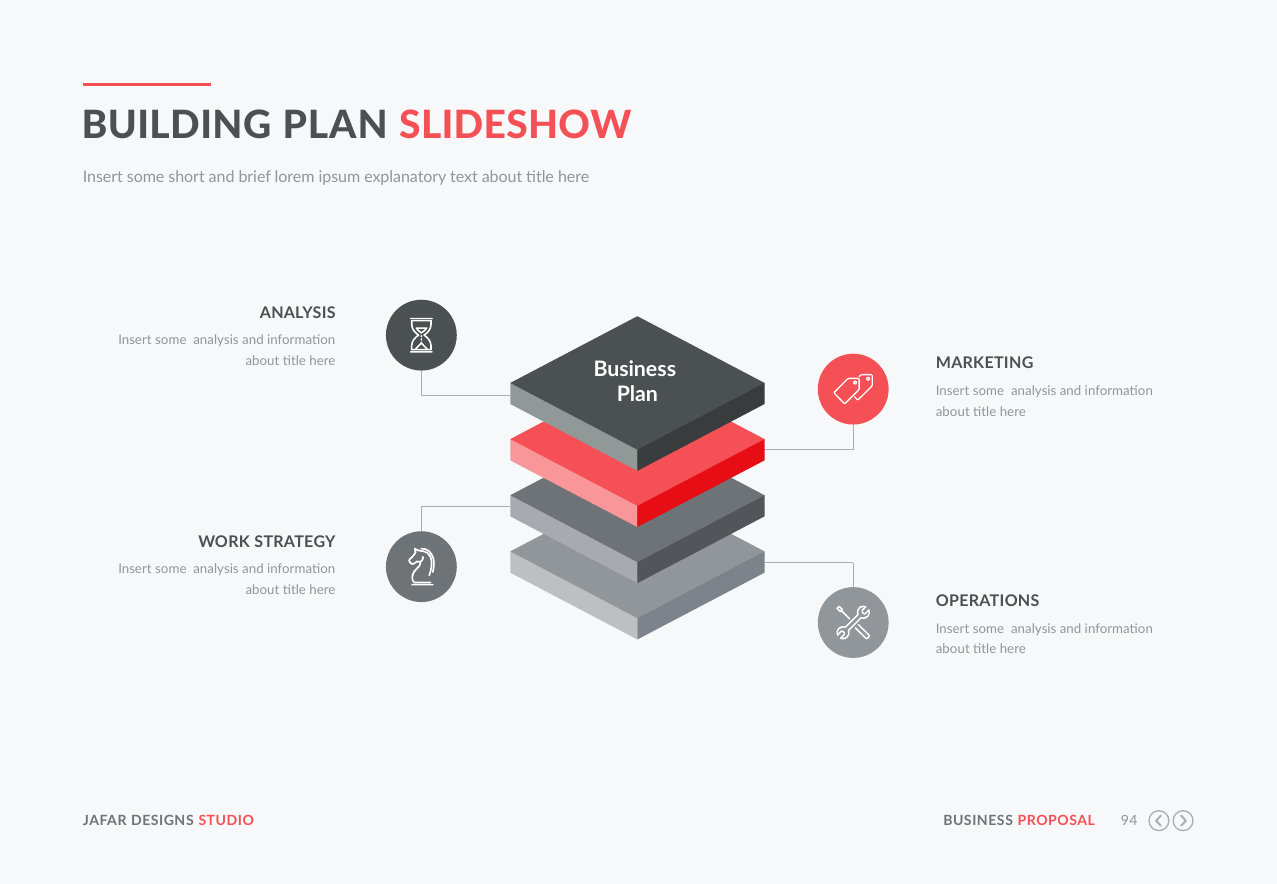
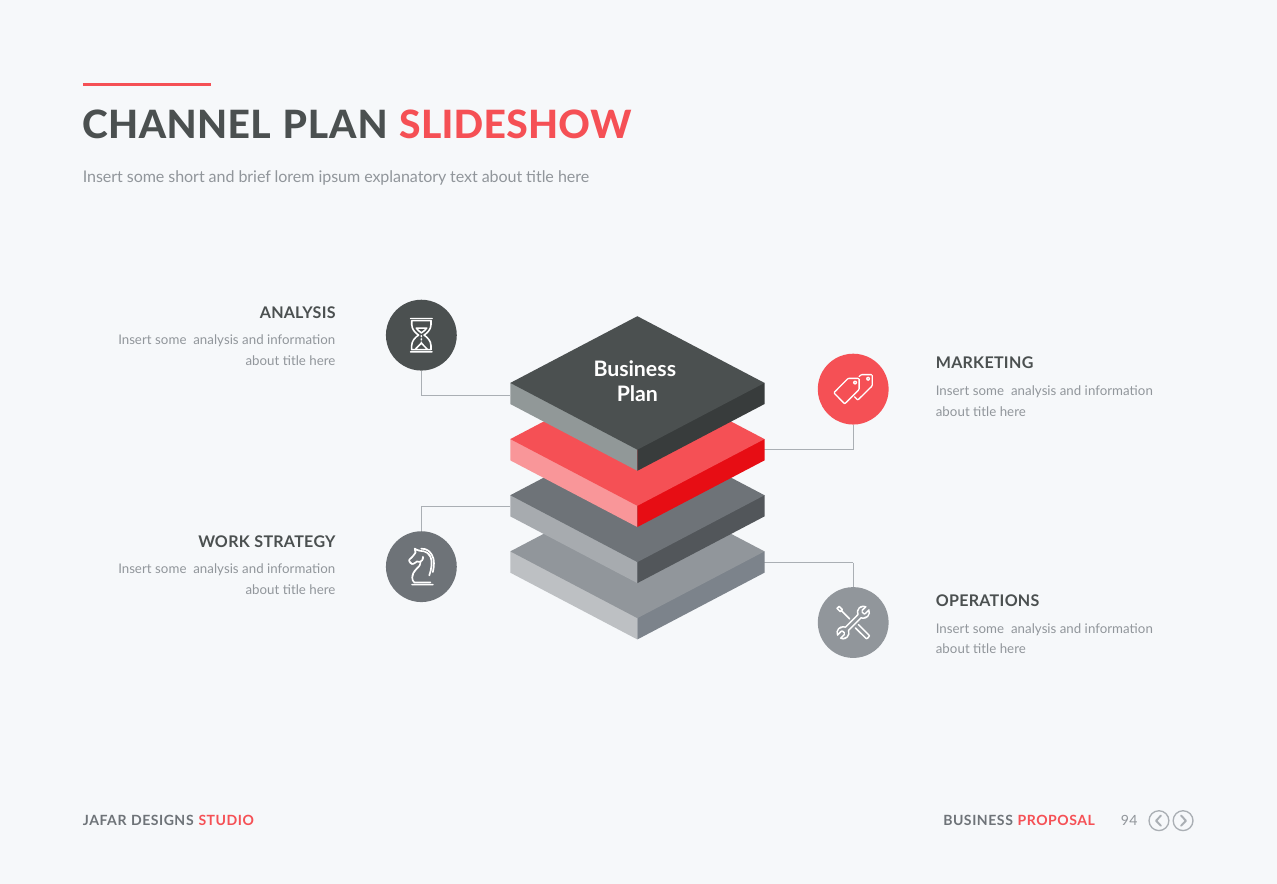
BUILDING: BUILDING -> CHANNEL
